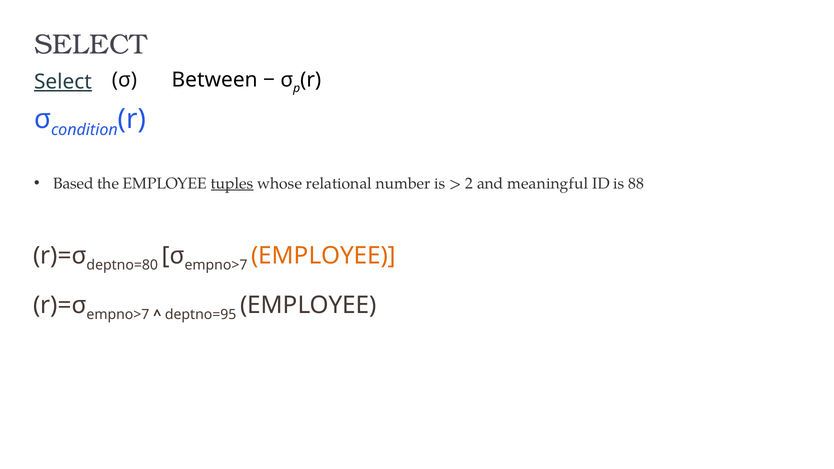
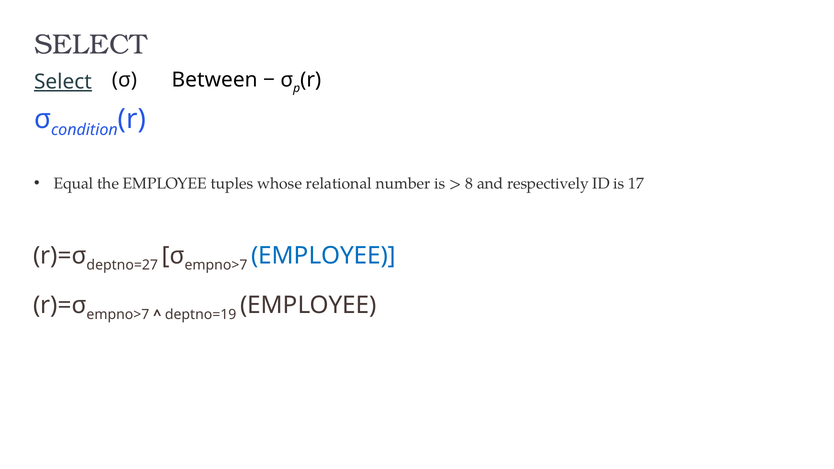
Based: Based -> Equal
tuples underline: present -> none
2: 2 -> 8
meaningful: meaningful -> respectively
88: 88 -> 17
deptno=80: deptno=80 -> deptno=27
EMPLOYEE at (324, 256) colour: orange -> blue
deptno=95: deptno=95 -> deptno=19
